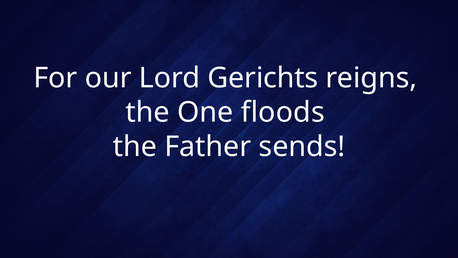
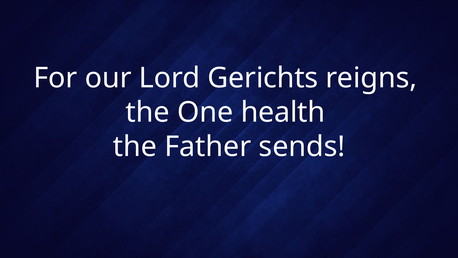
floods: floods -> health
